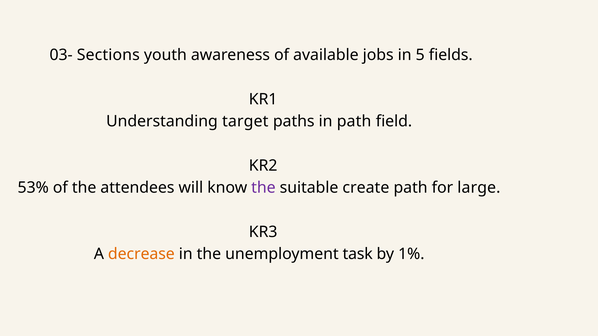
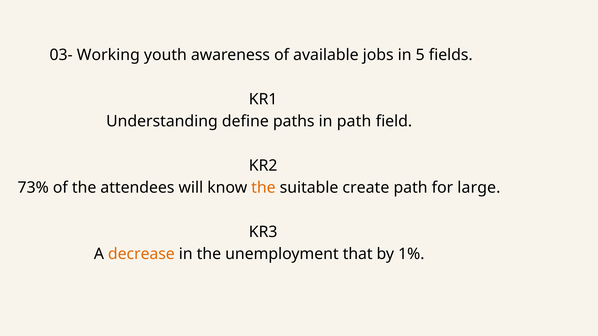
Sections: Sections -> Working
target: target -> define
53%: 53% -> 73%
the at (263, 188) colour: purple -> orange
task: task -> that
